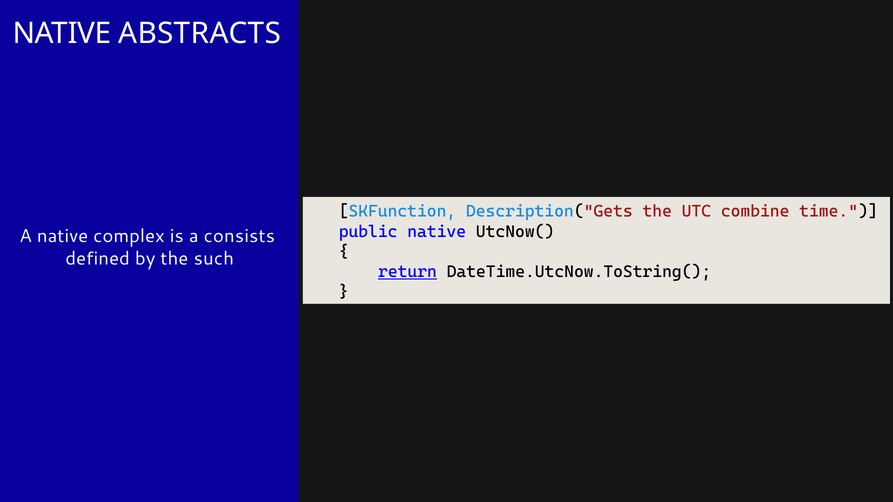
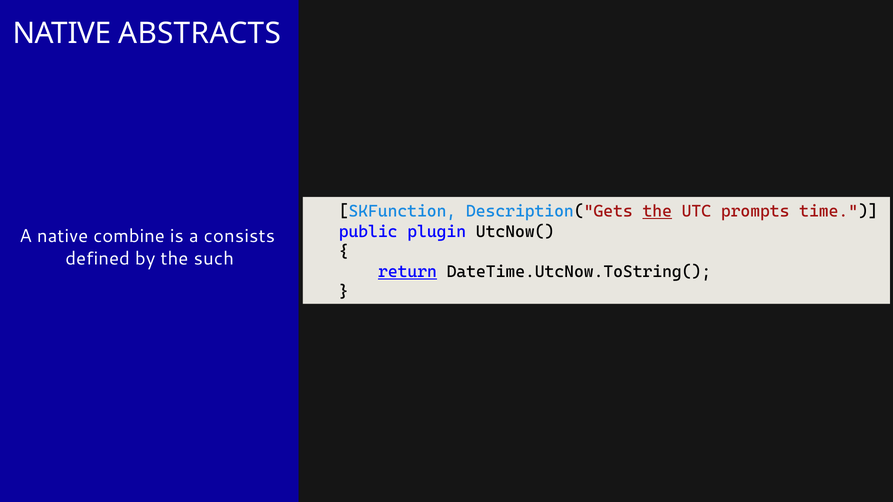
the at (657, 212) underline: none -> present
combine: combine -> prompts
public native: native -> plugin
complex: complex -> combine
